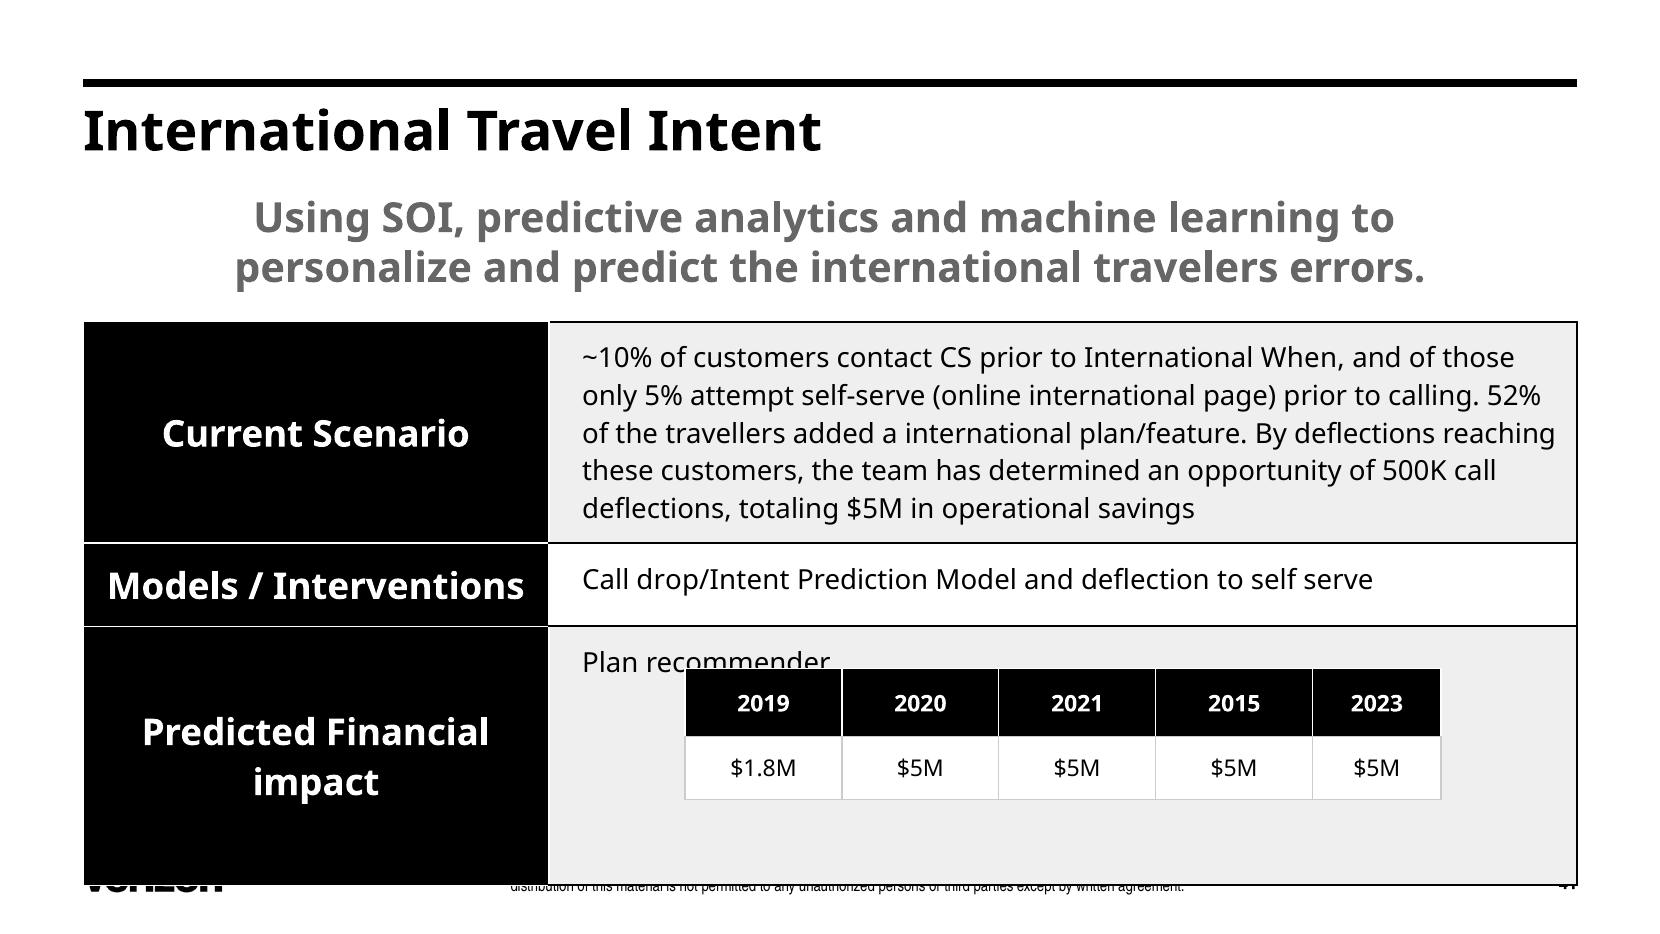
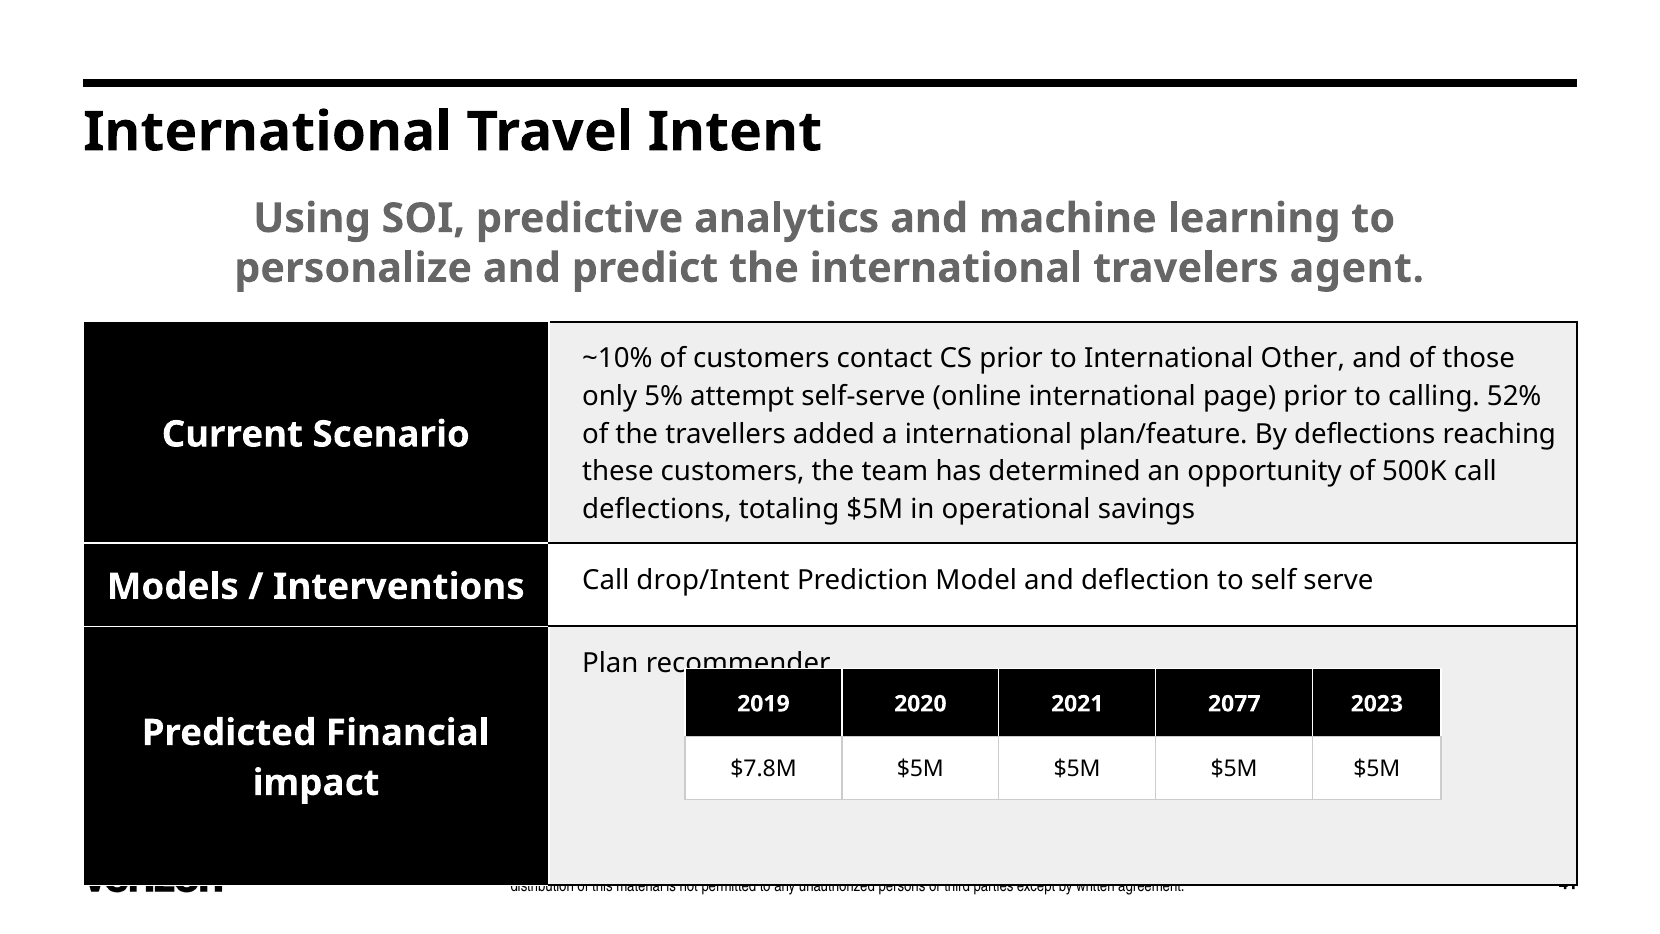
errors: errors -> agent
When: When -> Other
2015: 2015 -> 2077
$1.8M: $1.8M -> $7.8M
